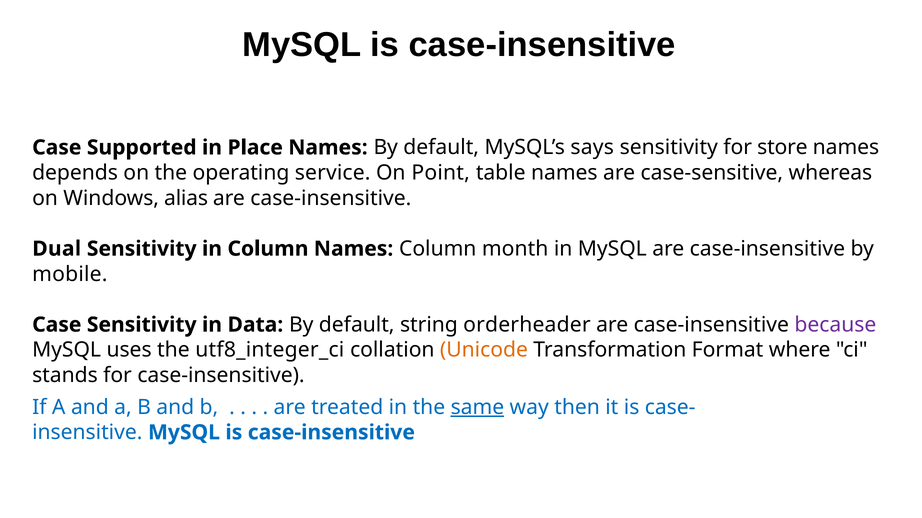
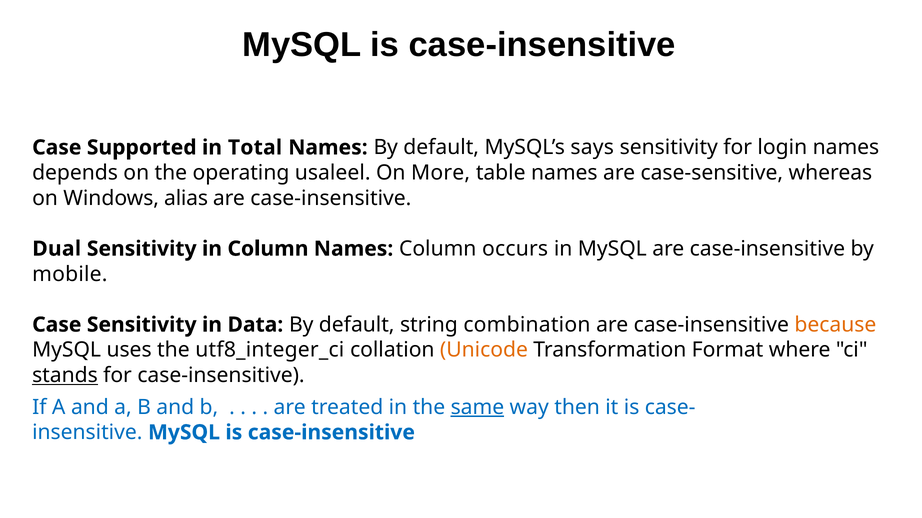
Place: Place -> Total
store: store -> login
service: service -> usaleel
Point: Point -> More
month: month -> occurs
orderheader: orderheader -> combination
because colour: purple -> orange
stands underline: none -> present
